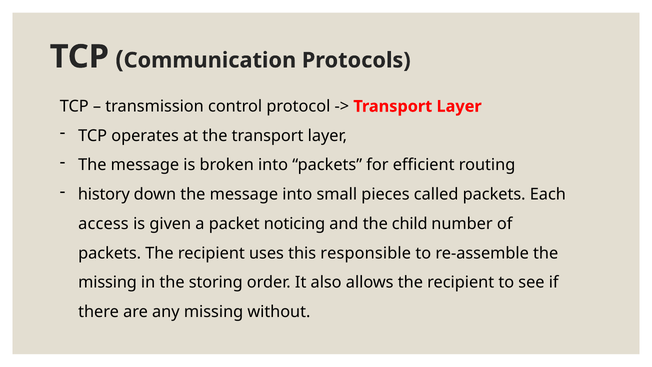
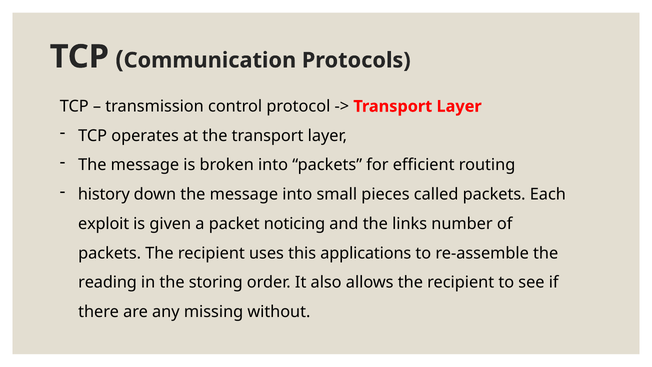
access: access -> exploit
child: child -> links
responsible: responsible -> applications
missing at (108, 282): missing -> reading
